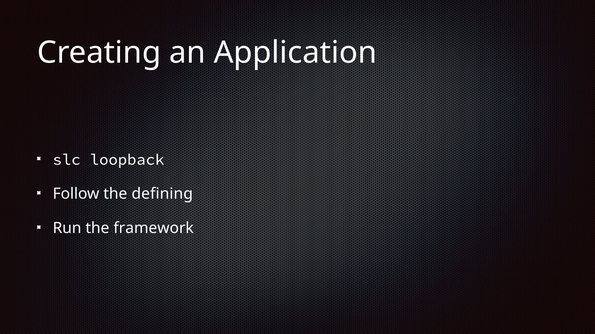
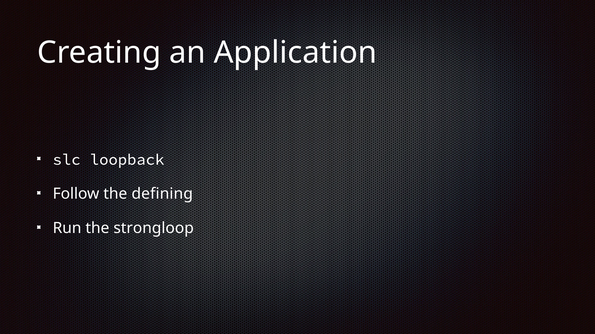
framework: framework -> strongloop
